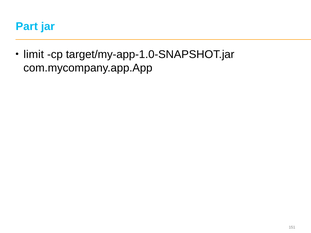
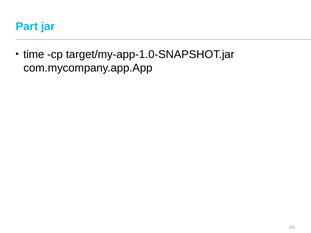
limit: limit -> time
